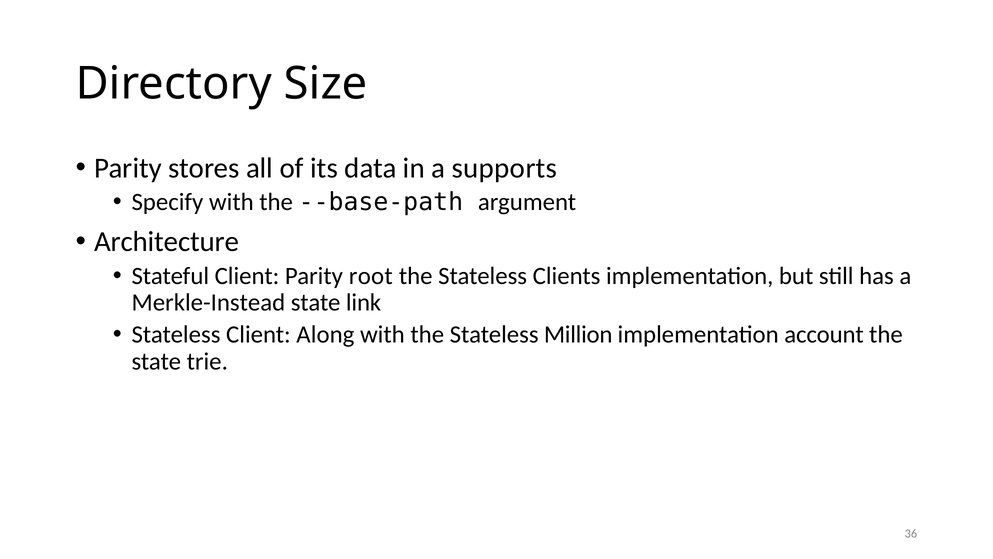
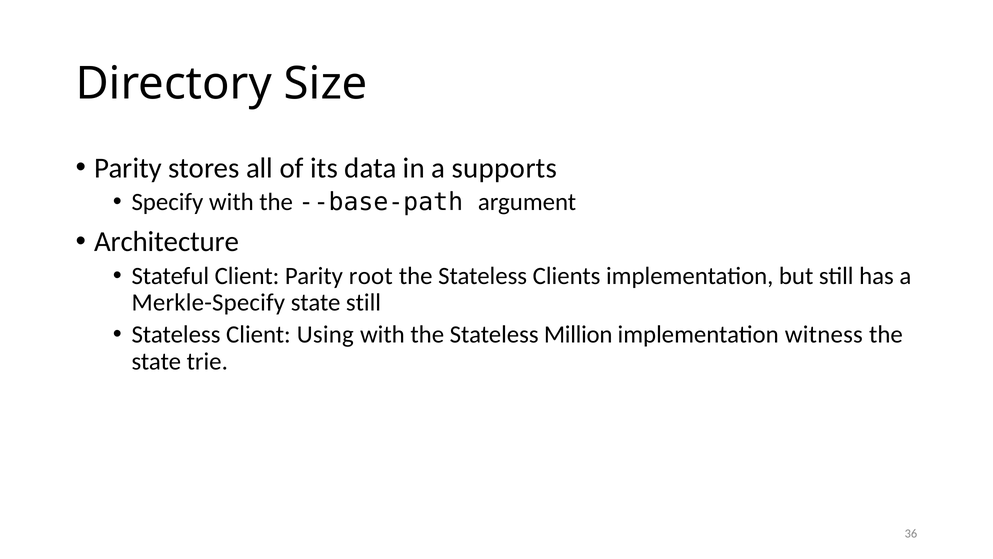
Merkle-Instead: Merkle-Instead -> Merkle-Specify
state link: link -> still
Along: Along -> Using
account: account -> witness
